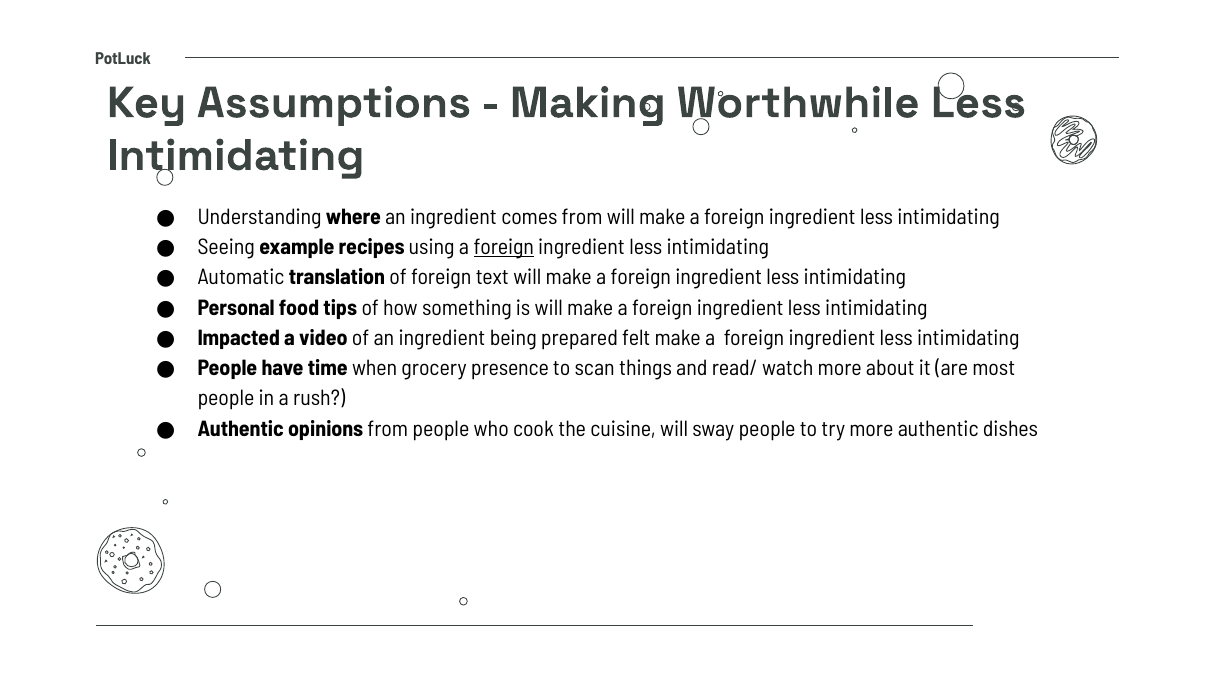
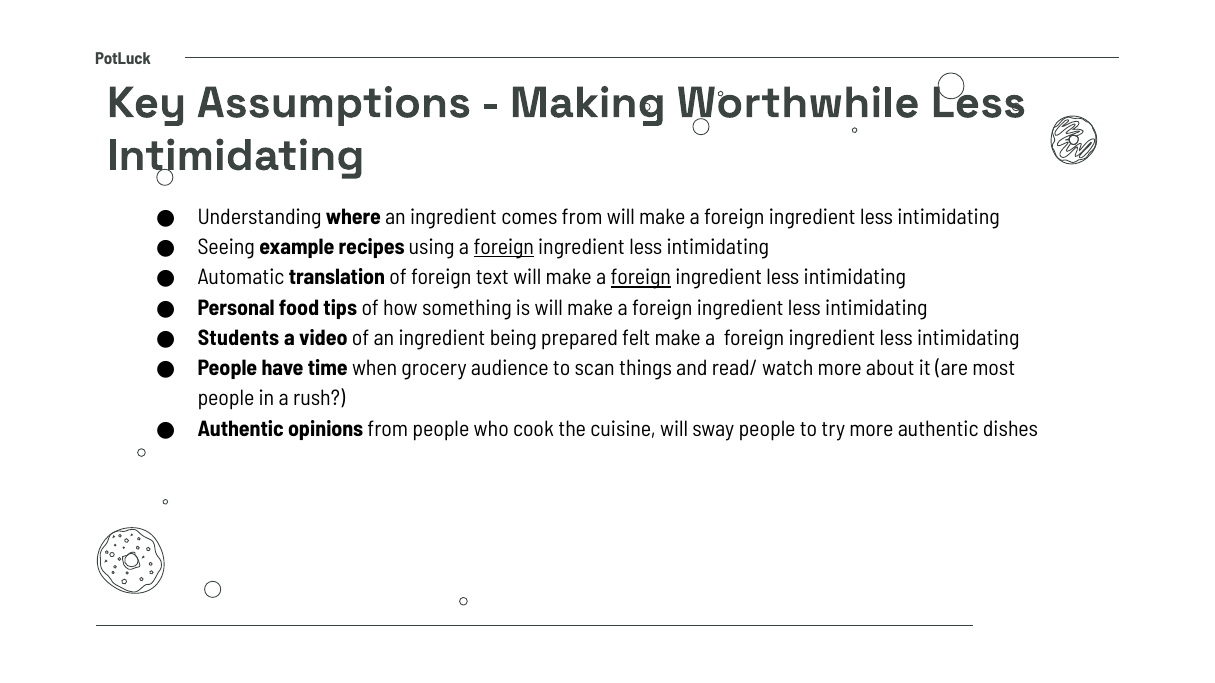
foreign at (641, 278) underline: none -> present
Impacted: Impacted -> Students
presence: presence -> audience
